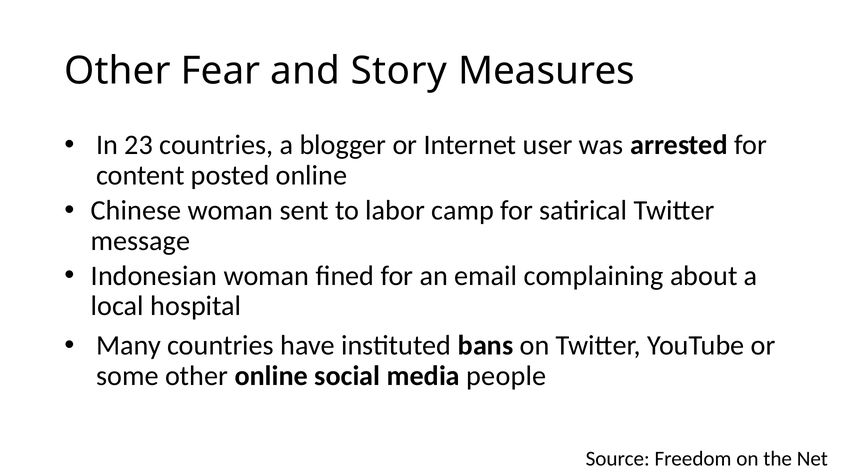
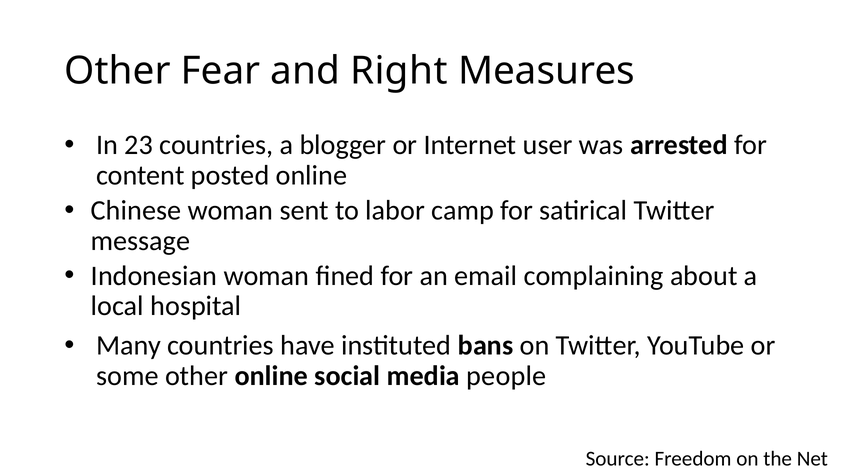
Story: Story -> Right
